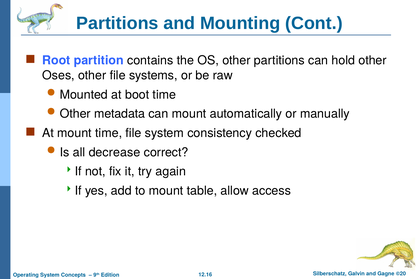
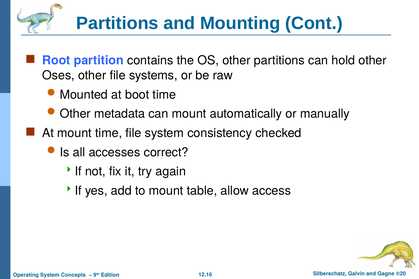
decrease: decrease -> accesses
